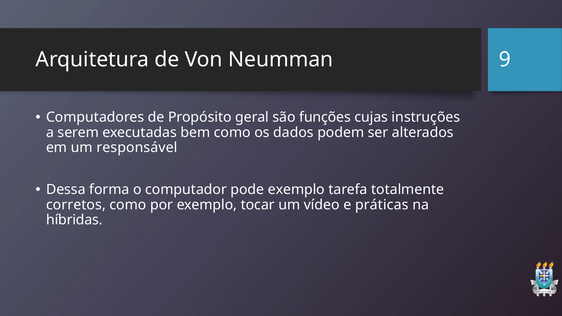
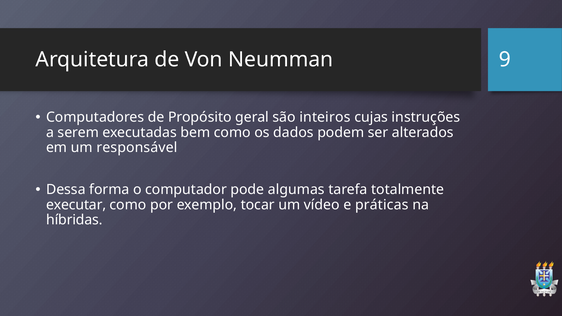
funções: funções -> inteiros
pode exemplo: exemplo -> algumas
corretos: corretos -> executar
